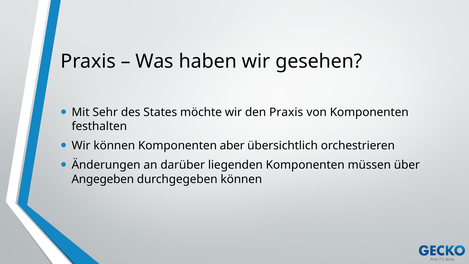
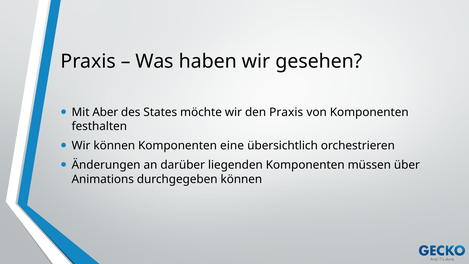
Sehr: Sehr -> Aber
aber: aber -> eine
Angegeben: Angegeben -> Animations
